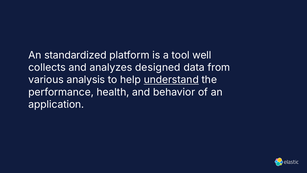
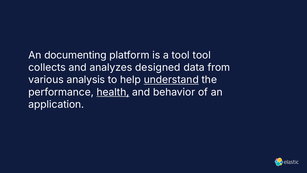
standardized: standardized -> documenting
tool well: well -> tool
health underline: none -> present
